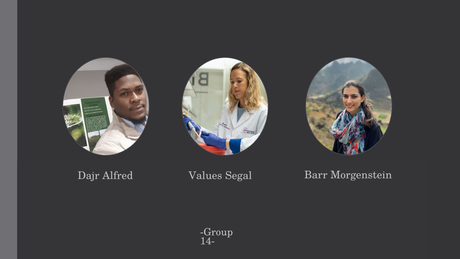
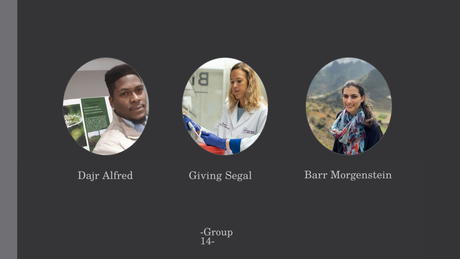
Values: Values -> Giving
